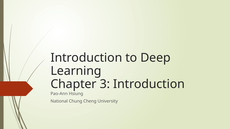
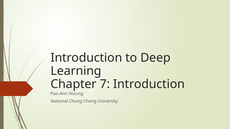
3: 3 -> 7
